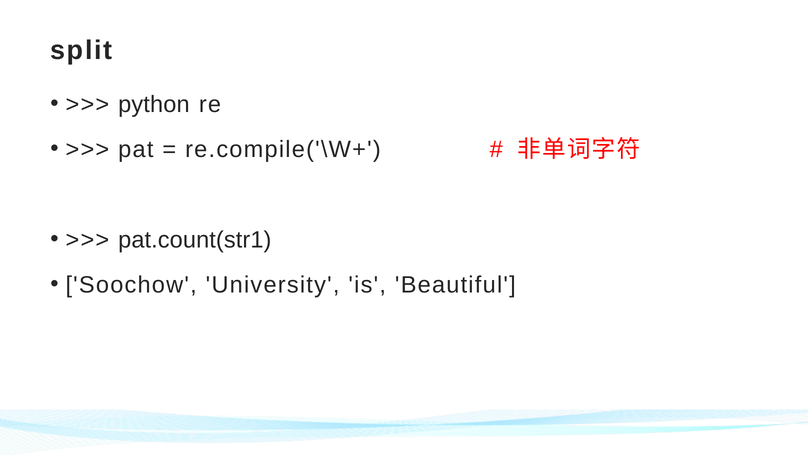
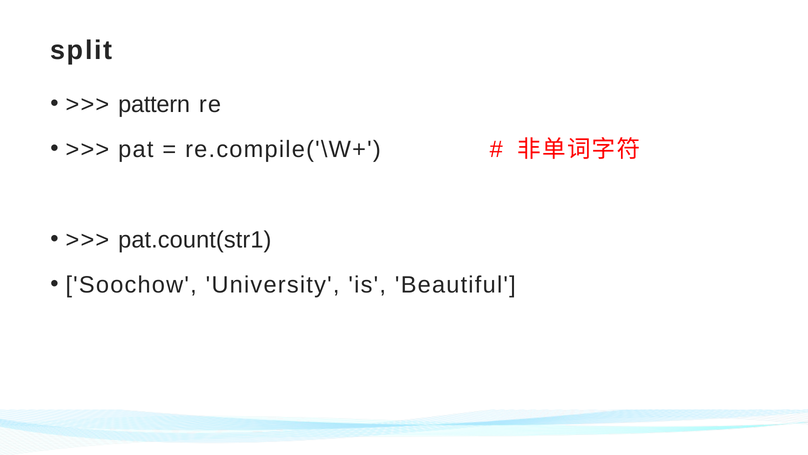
python: python -> pattern
